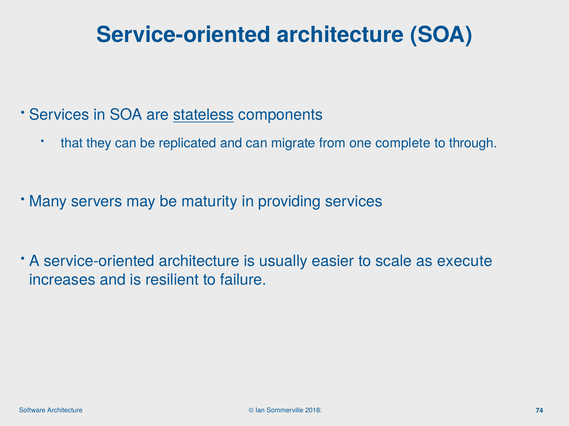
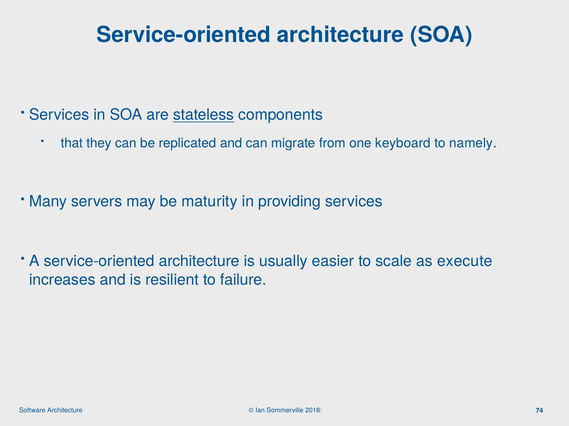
complete: complete -> keyboard
through: through -> namely
